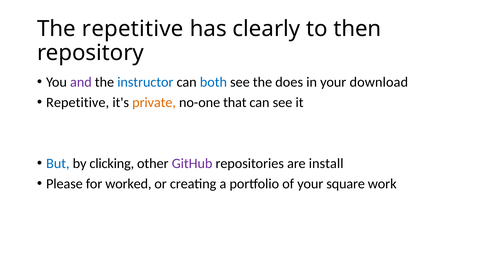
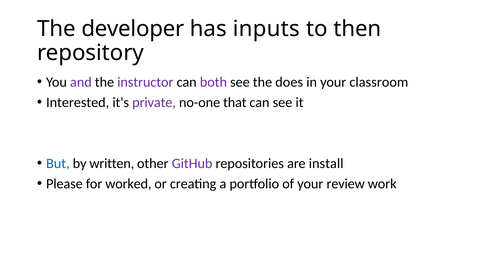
The repetitive: repetitive -> developer
clearly: clearly -> inputs
instructor colour: blue -> purple
both colour: blue -> purple
download: download -> classroom
Repetitive at (78, 103): Repetitive -> Interested
private colour: orange -> purple
clicking: clicking -> written
square: square -> review
